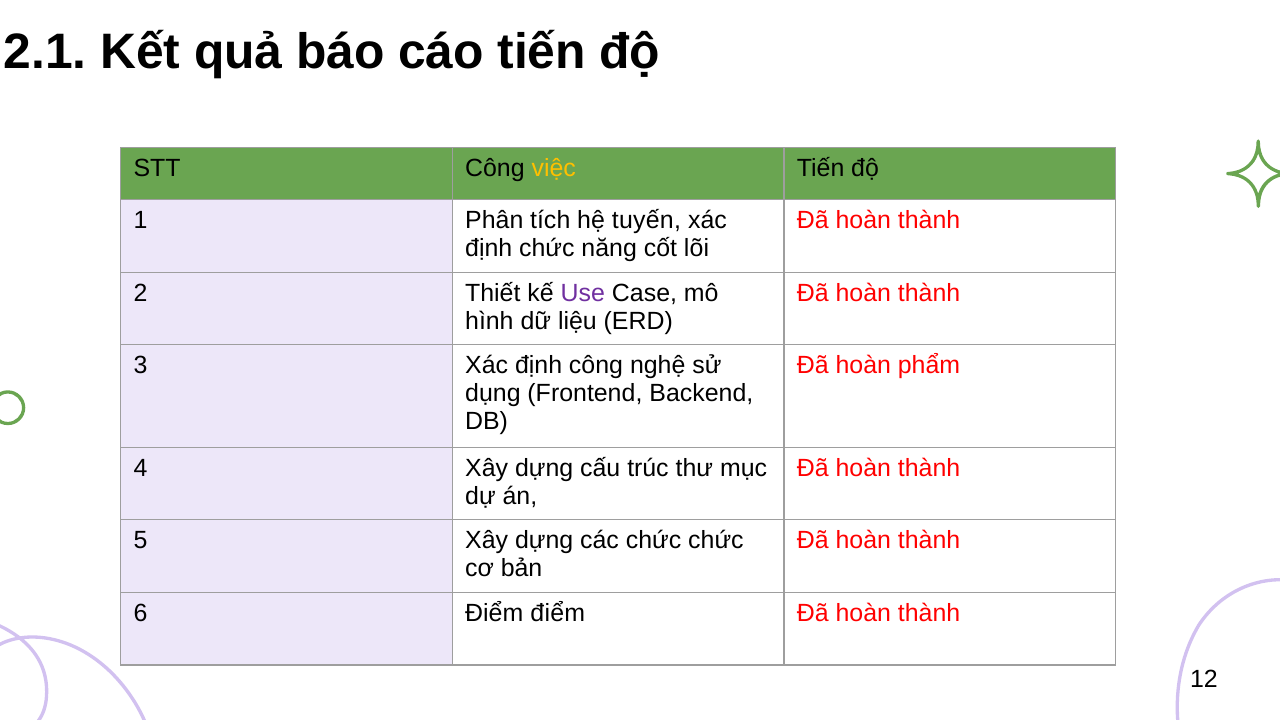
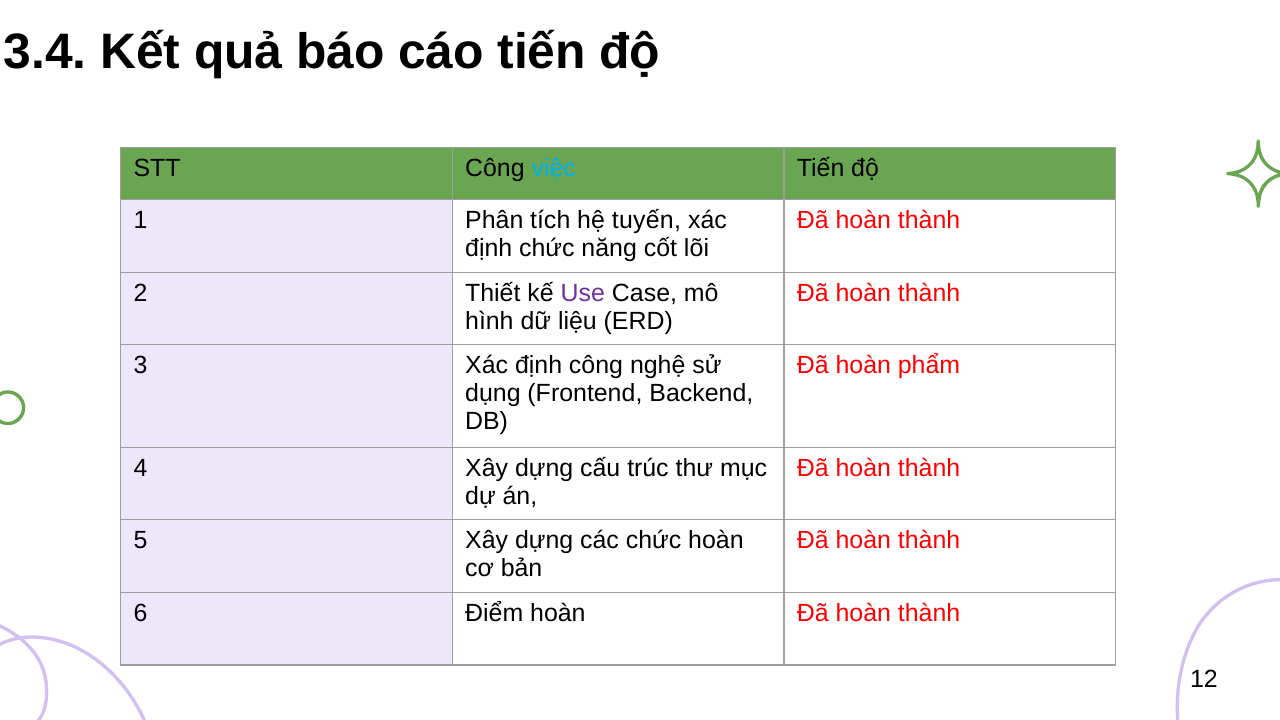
2.1: 2.1 -> 3.4
việc colour: yellow -> light blue
chức chức: chức -> hoàn
Điểm điểm: điểm -> hoàn
